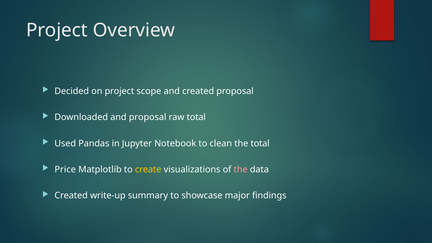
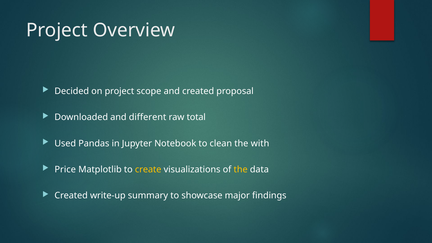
and proposal: proposal -> different
the total: total -> with
the at (241, 170) colour: pink -> yellow
